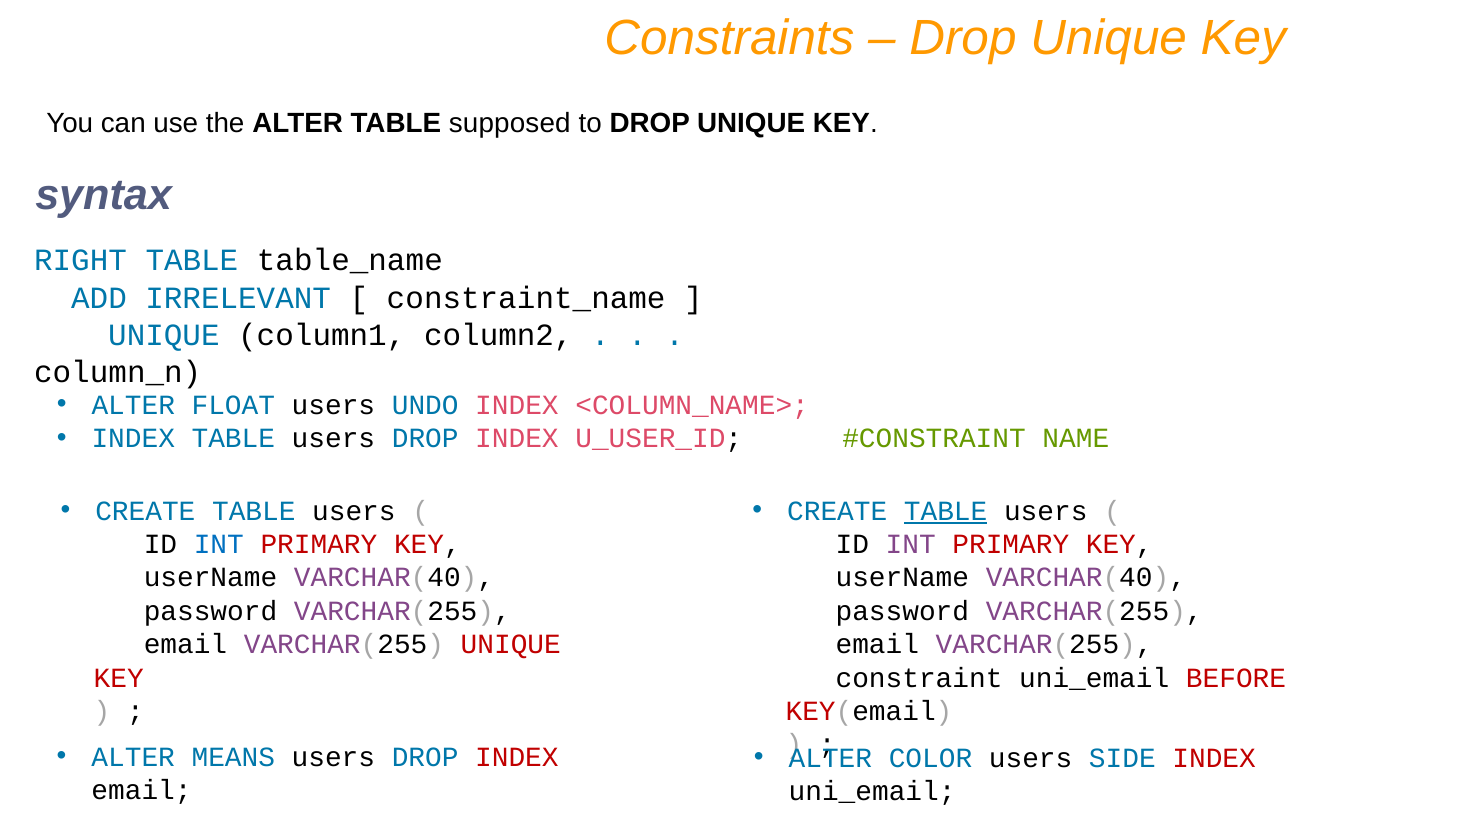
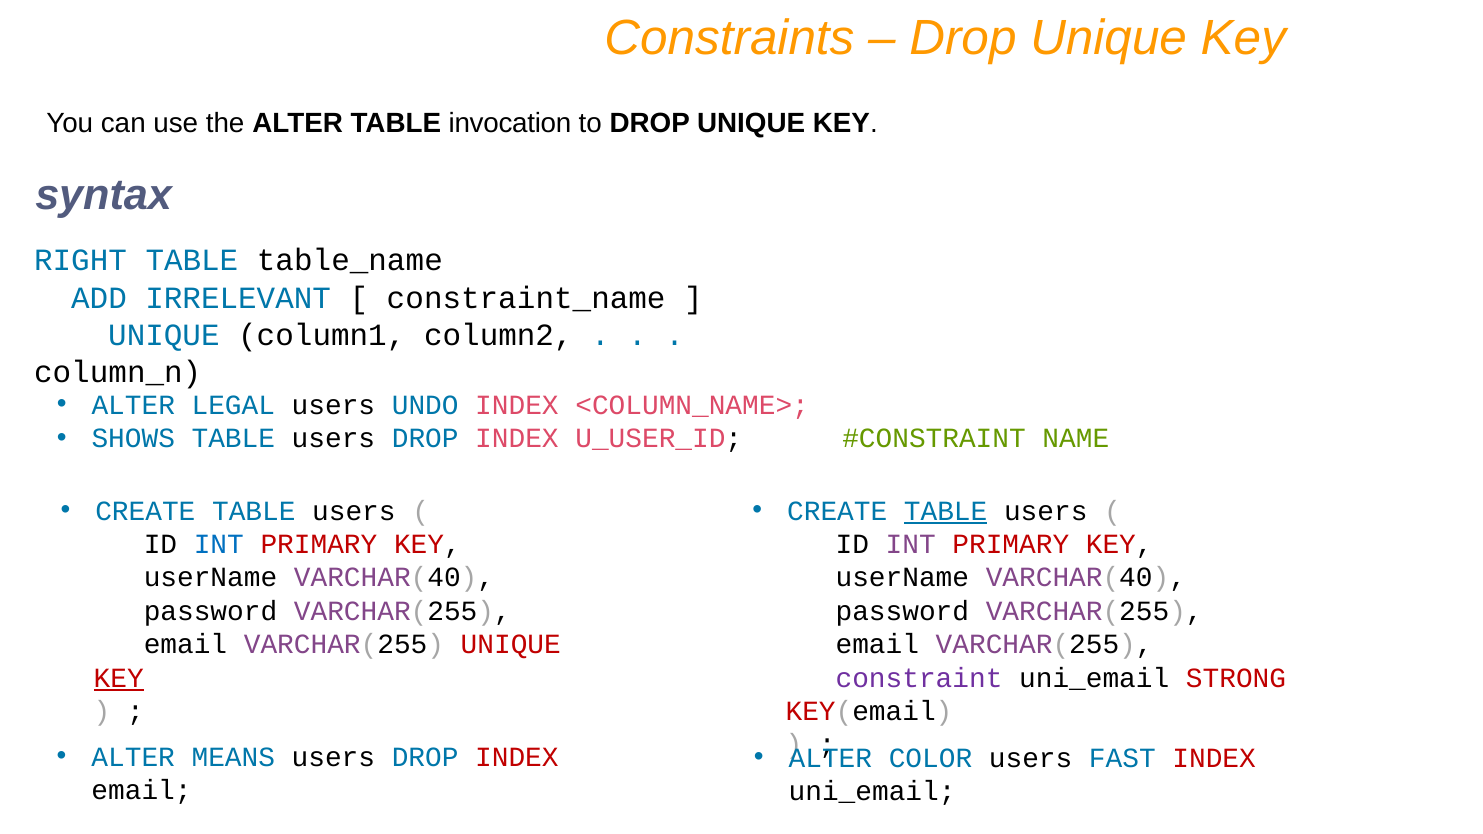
supposed: supposed -> invocation
FLOAT: FLOAT -> LEGAL
INDEX at (133, 439): INDEX -> SHOWS
KEY at (119, 678) underline: none -> present
constraint colour: black -> purple
BEFORE: BEFORE -> STRONG
SIDE: SIDE -> FAST
